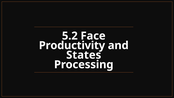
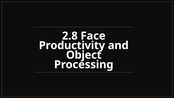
5.2: 5.2 -> 2.8
States: States -> Object
